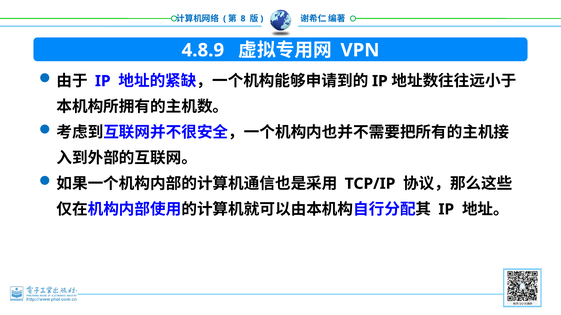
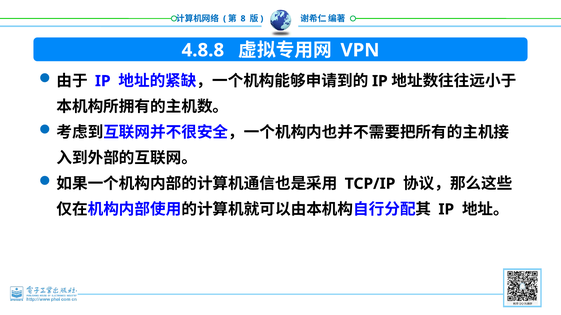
4.8.9: 4.8.9 -> 4.8.8
